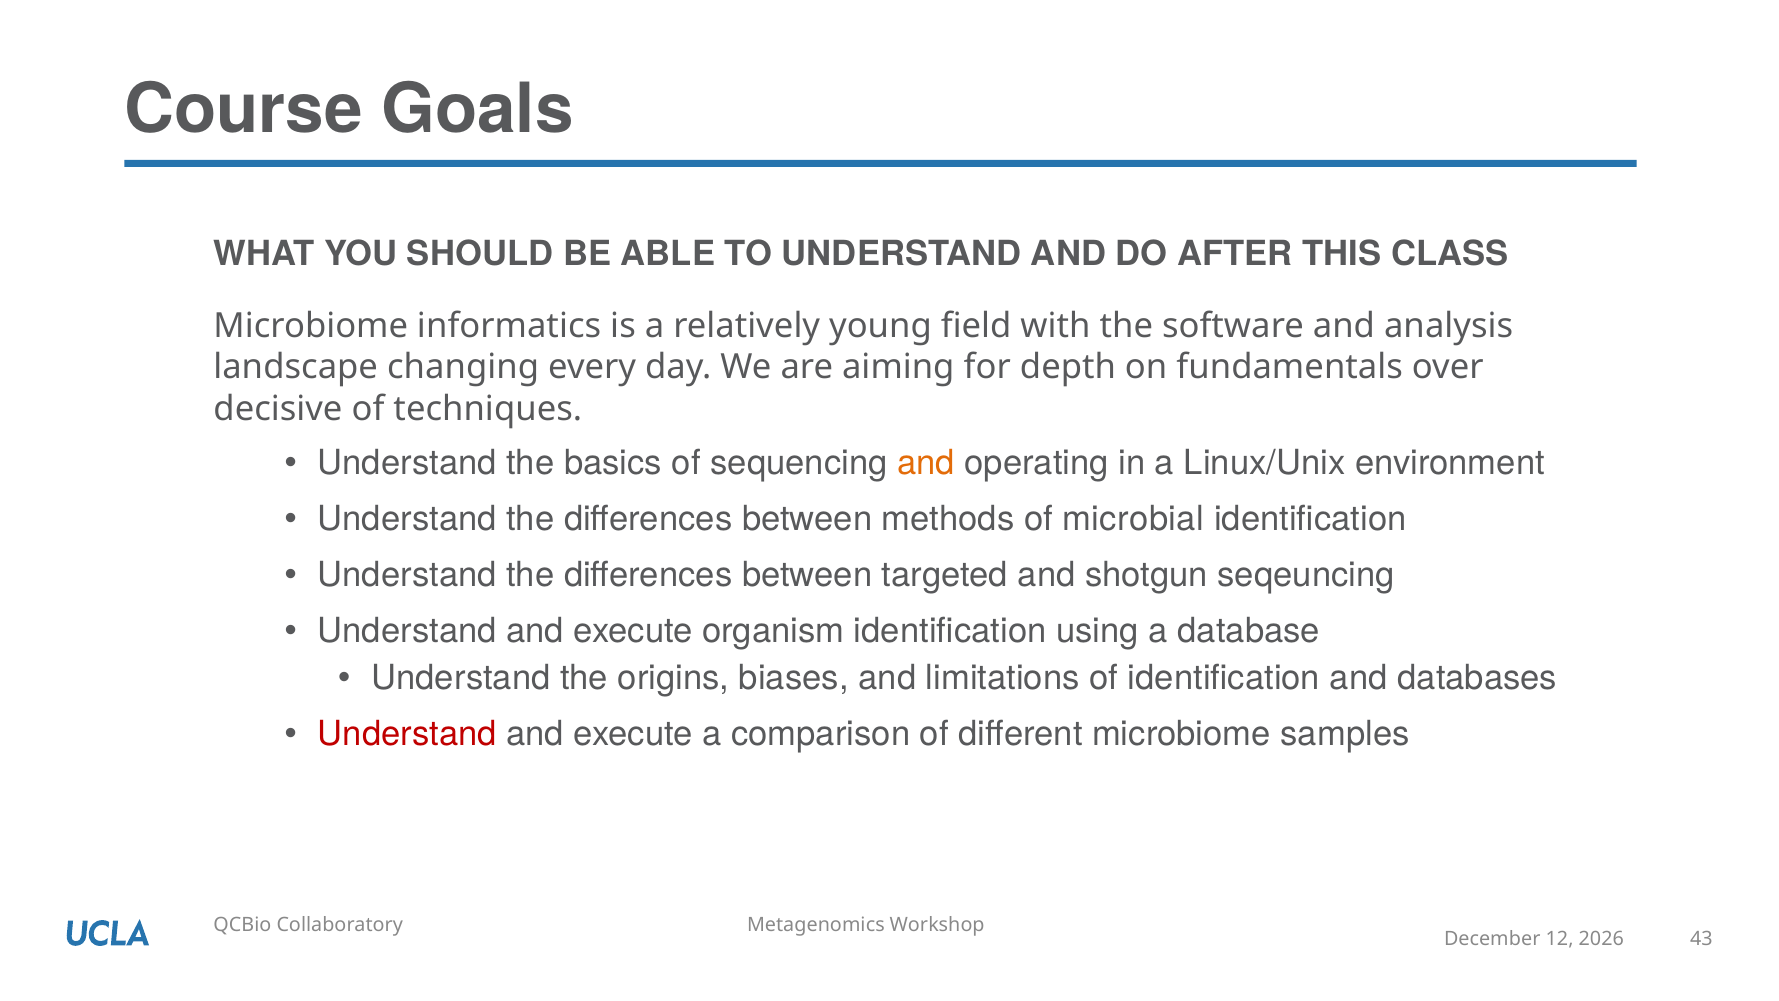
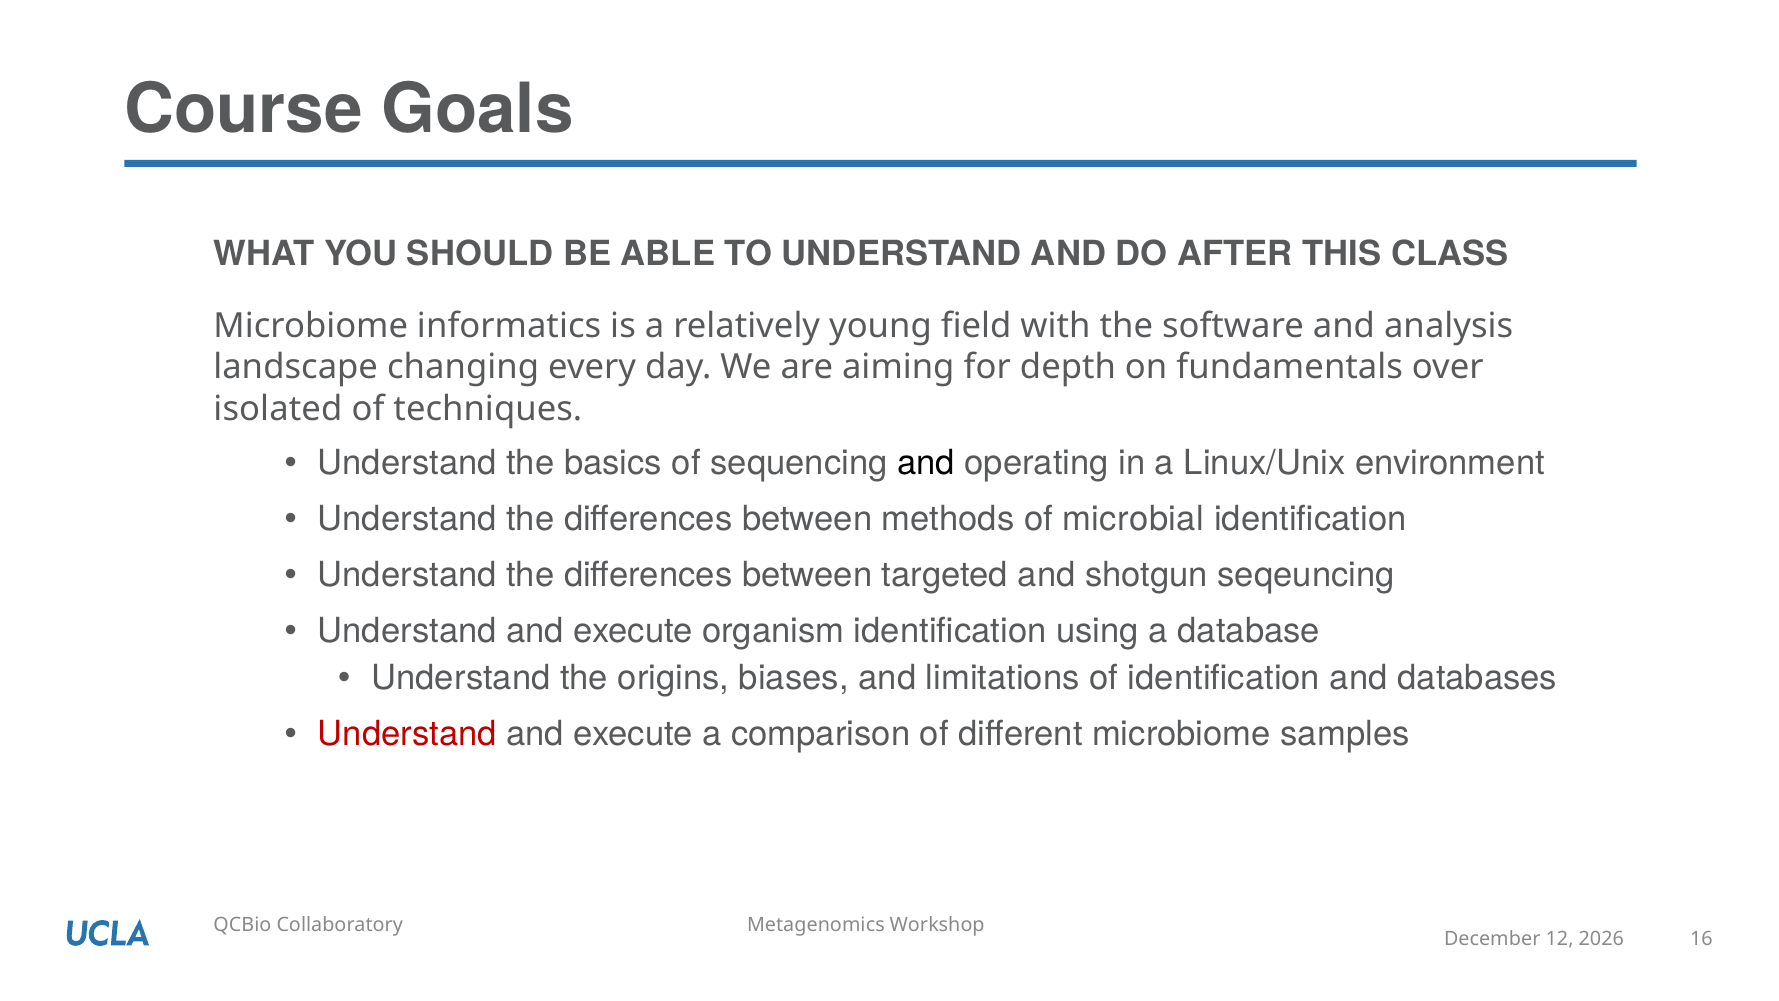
decisive: decisive -> isolated
and at (926, 463) colour: orange -> black
43: 43 -> 16
